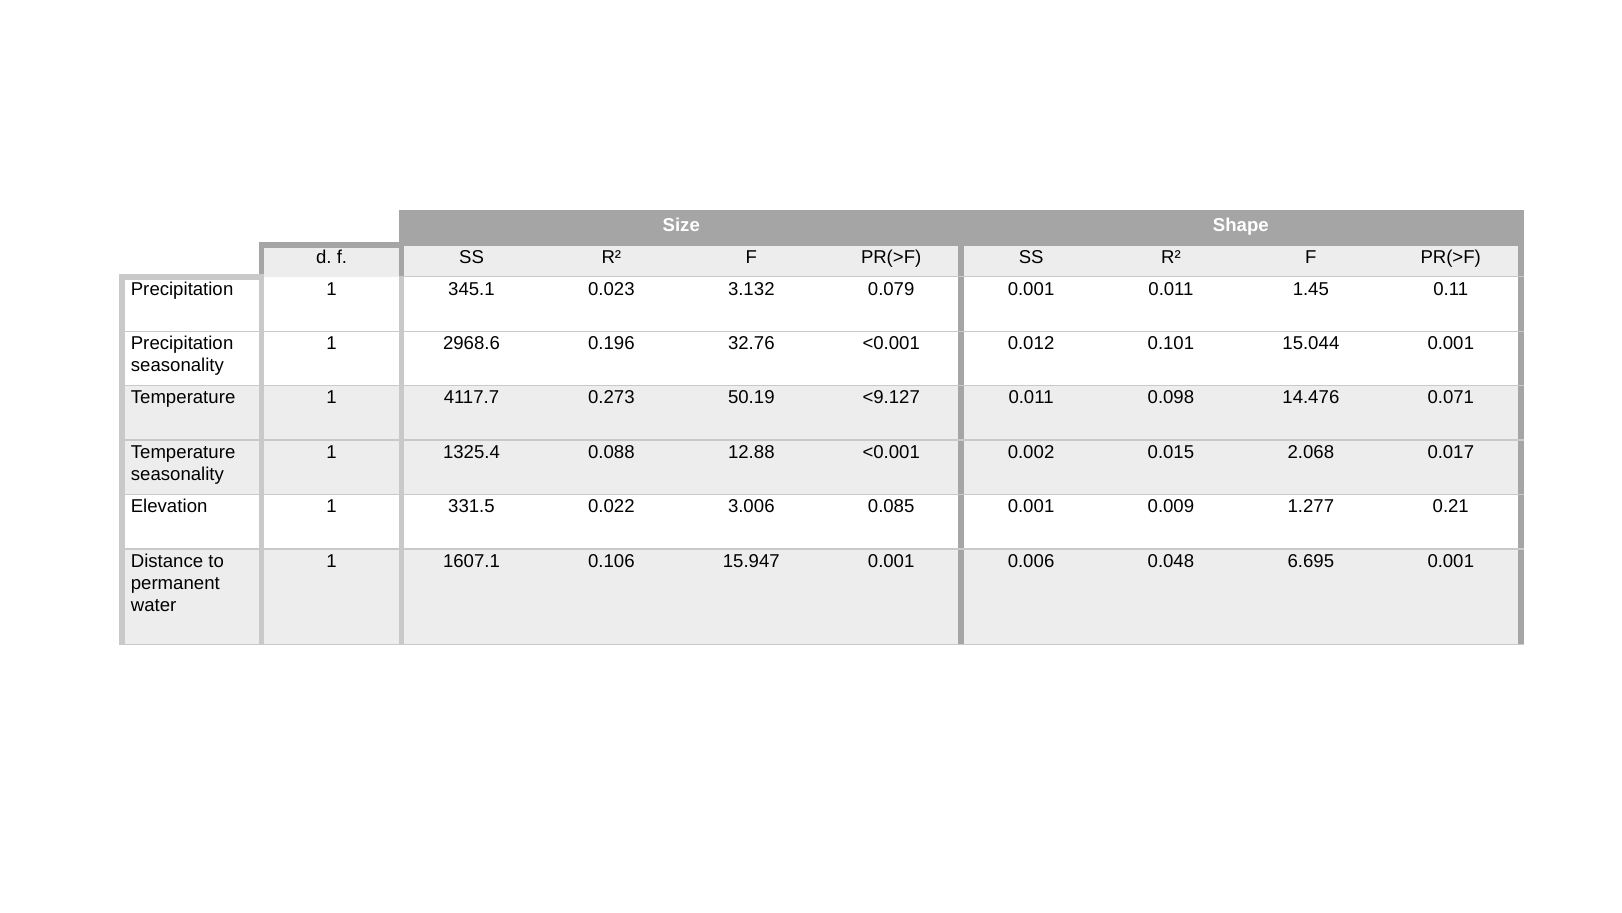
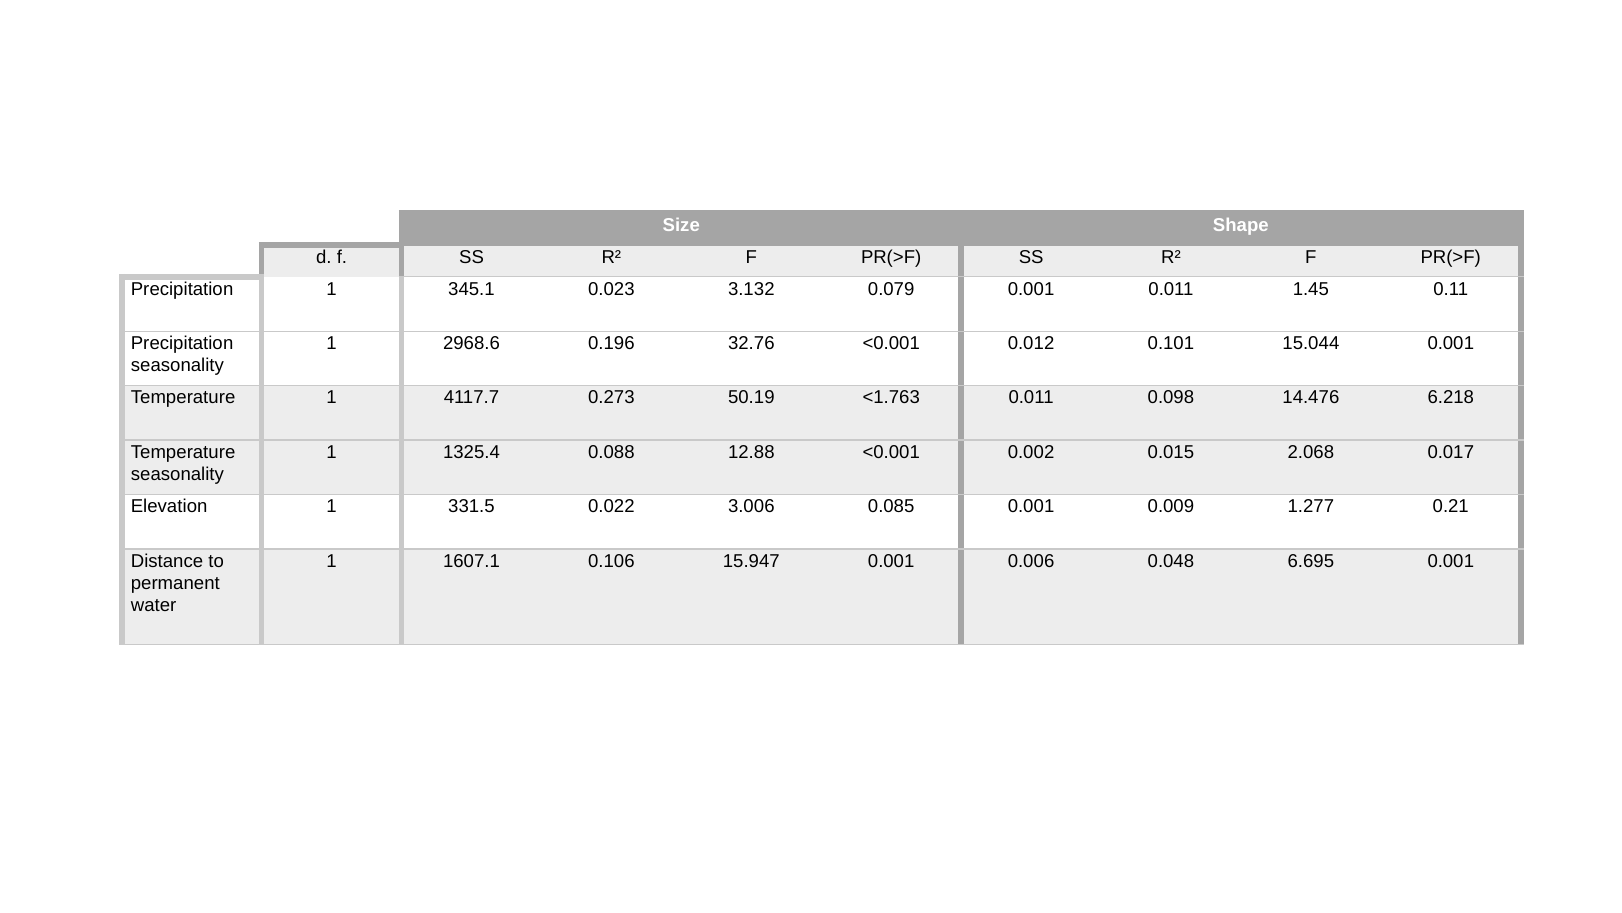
<9.127: <9.127 -> <1.763
0.071: 0.071 -> 6.218
